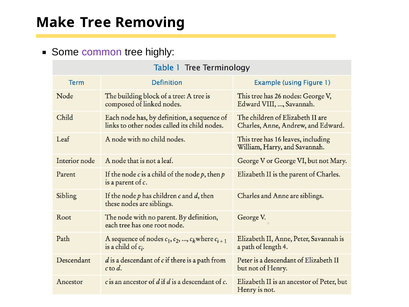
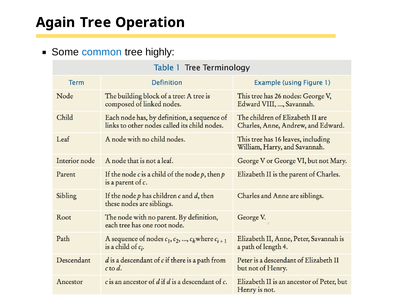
Make: Make -> Again
Removing: Removing -> Operation
common colour: purple -> blue
